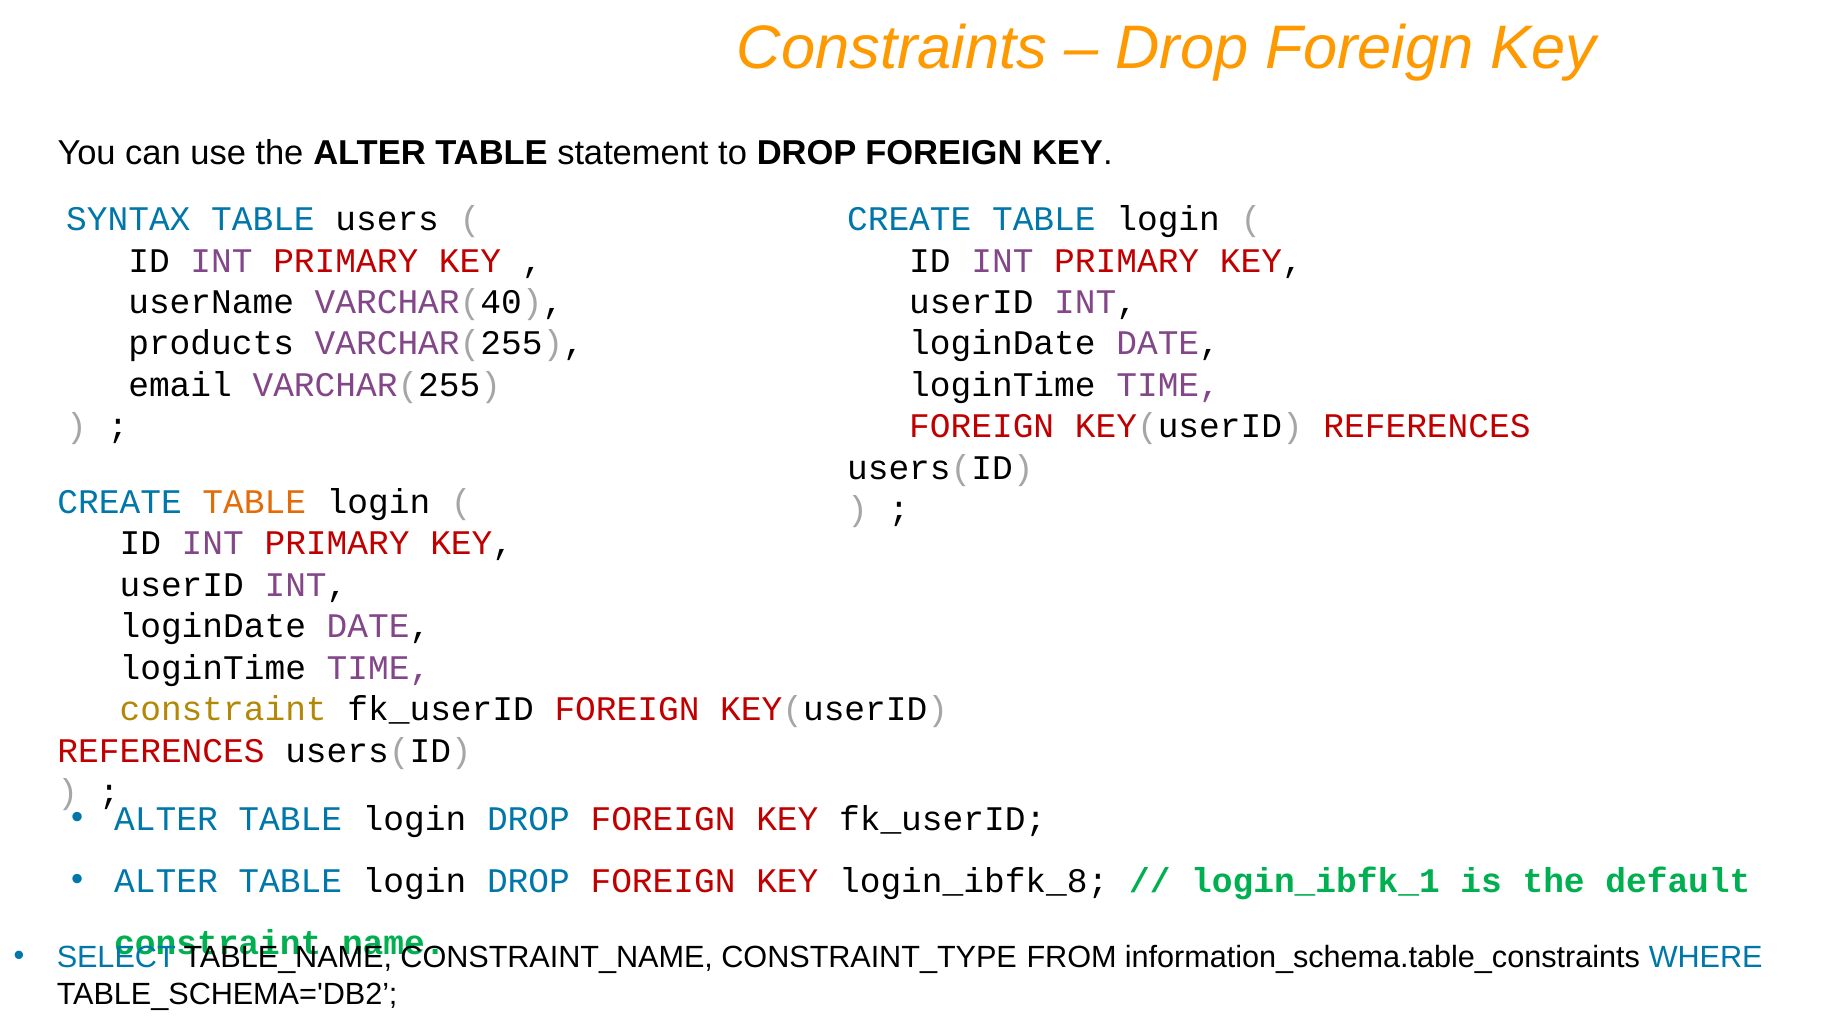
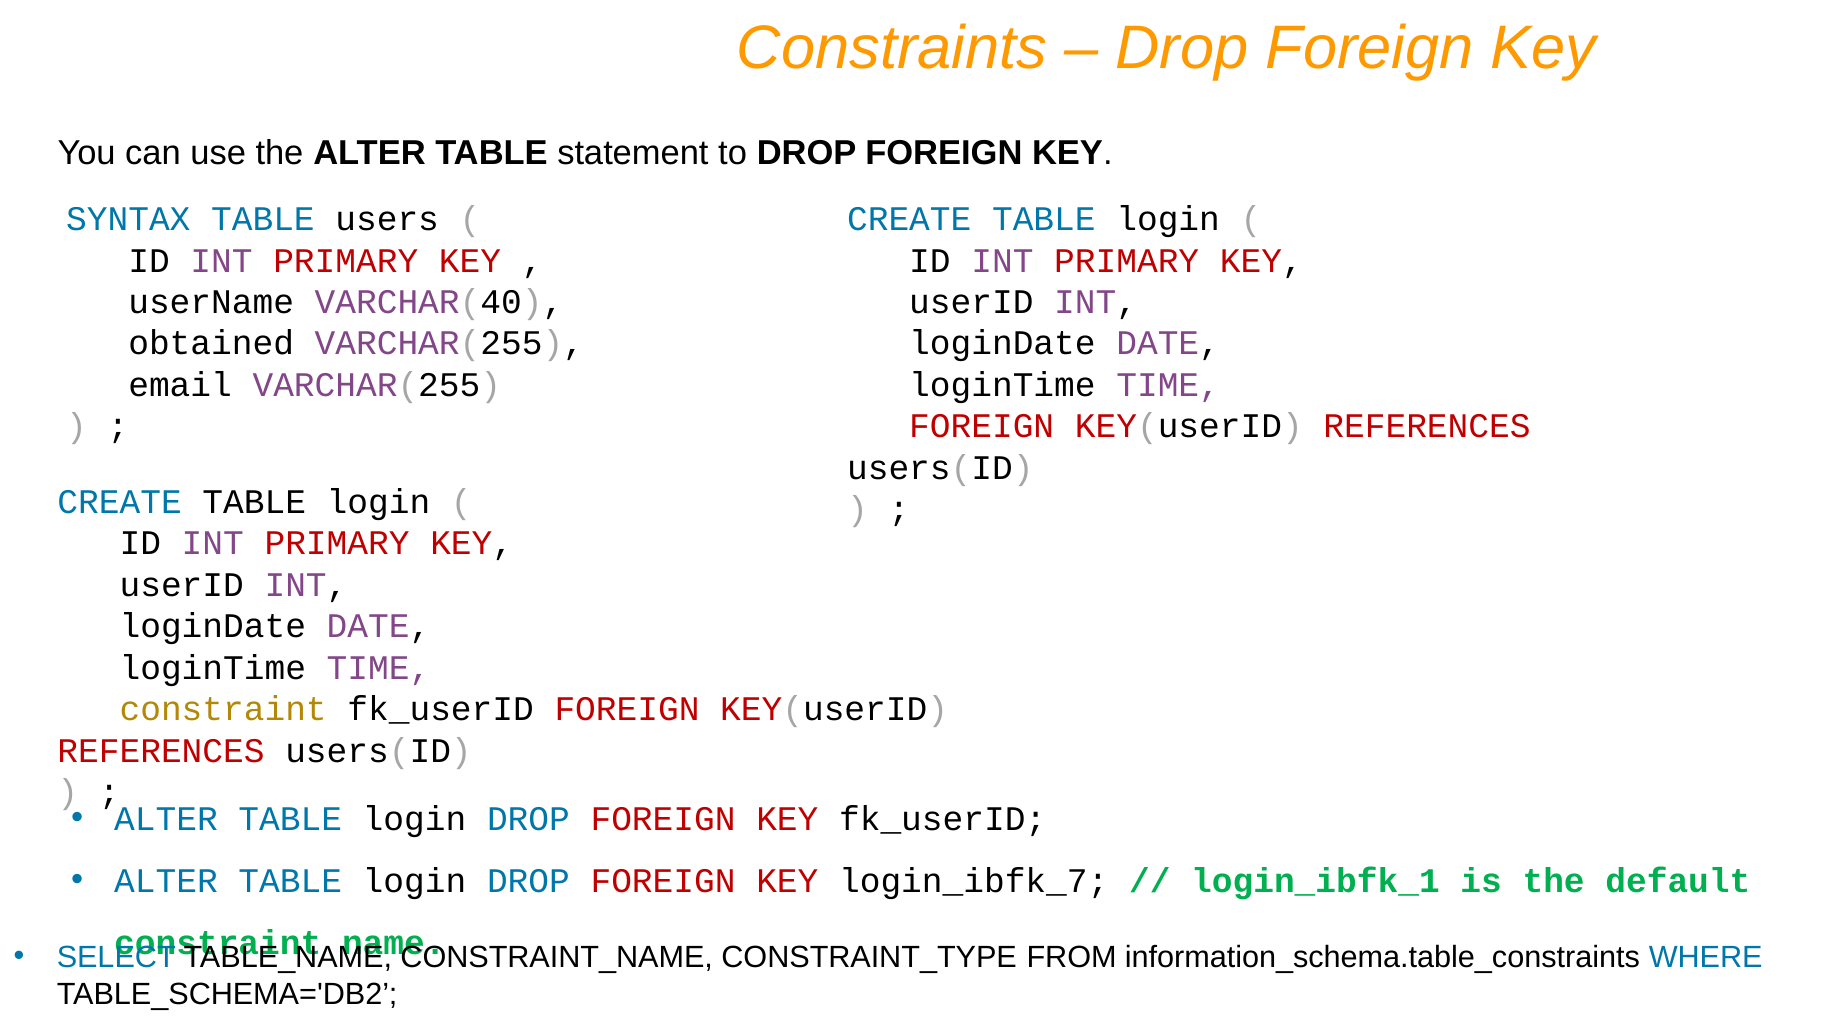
products: products -> obtained
TABLE at (254, 502) colour: orange -> black
login_ibfk_8: login_ibfk_8 -> login_ibfk_7
